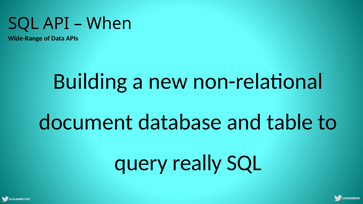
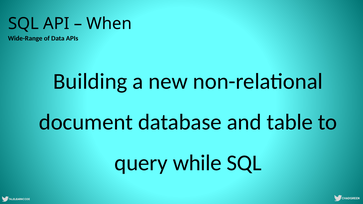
really: really -> while
